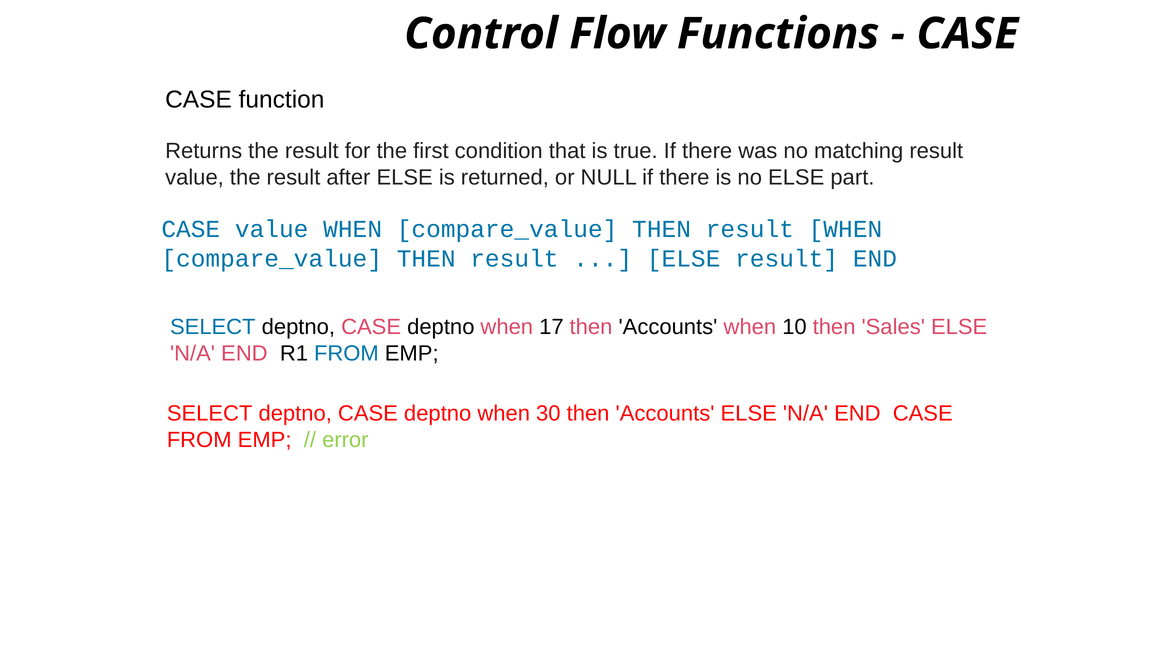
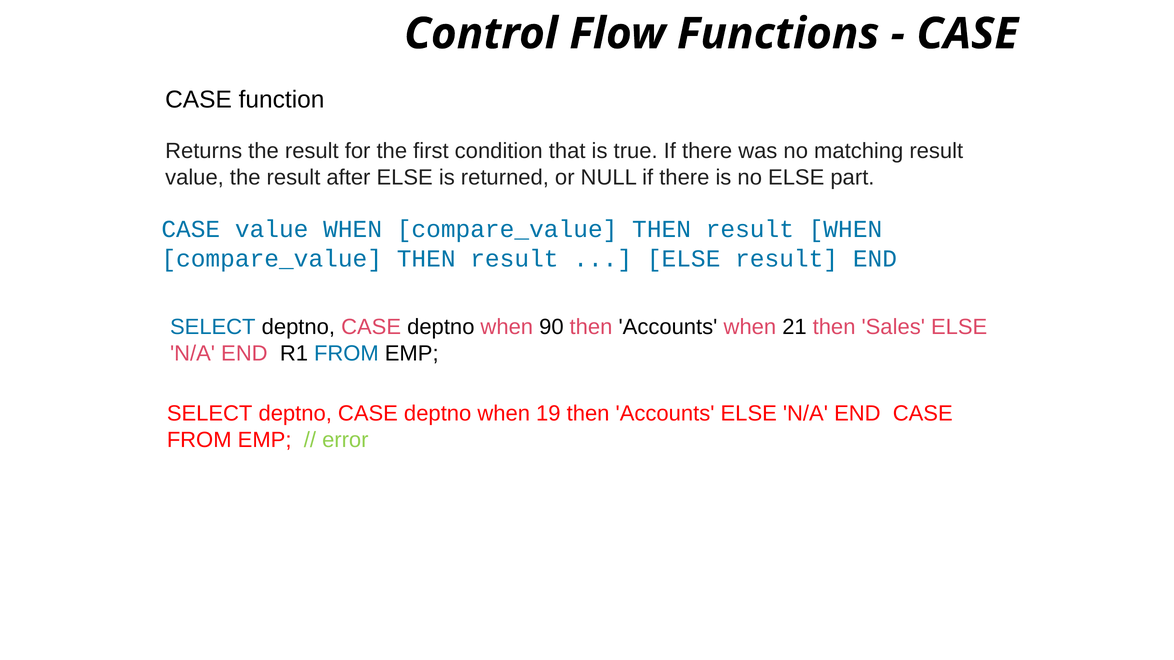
17: 17 -> 90
10: 10 -> 21
30: 30 -> 19
